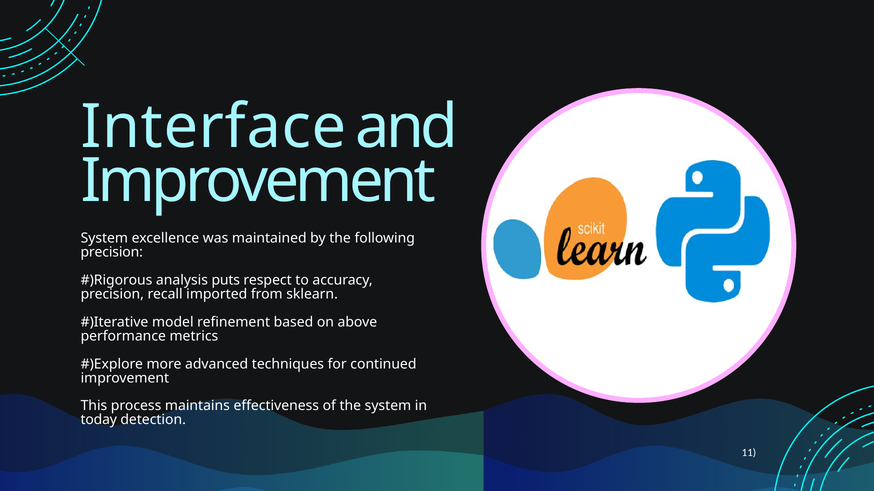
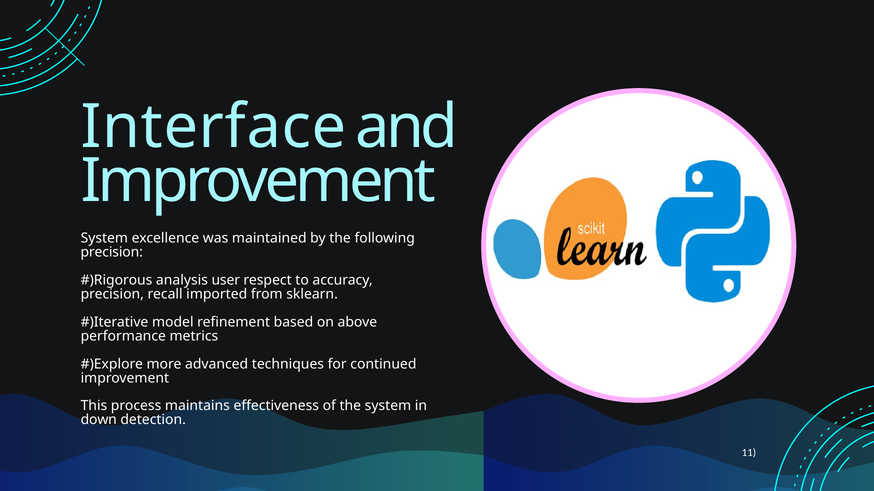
puts: puts -> user
today: today -> down
